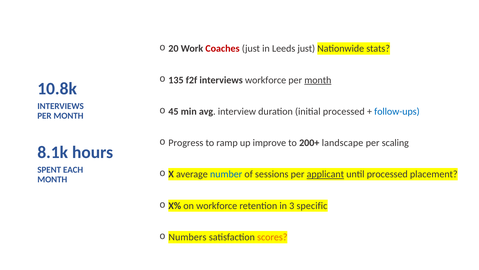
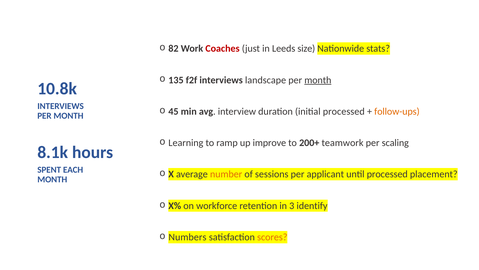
20: 20 -> 82
Leeds just: just -> size
interviews workforce: workforce -> landscape
follow-ups colour: blue -> orange
Progress: Progress -> Learning
landscape: landscape -> teamwork
number colour: blue -> orange
applicant underline: present -> none
specific: specific -> identify
